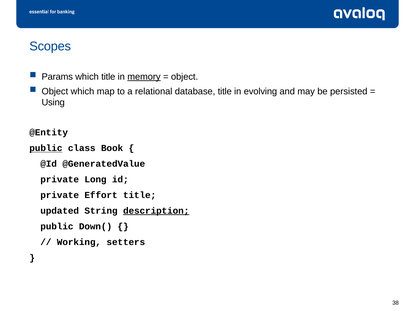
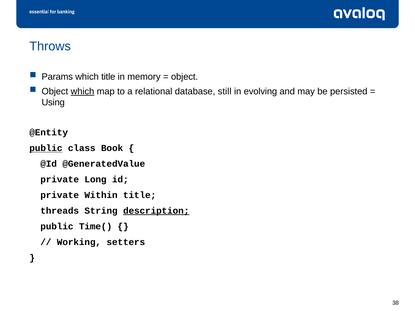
Scopes: Scopes -> Throws
memory underline: present -> none
which at (82, 91) underline: none -> present
database title: title -> still
Effort: Effort -> Within
updated: updated -> threads
Down(: Down( -> Time(
